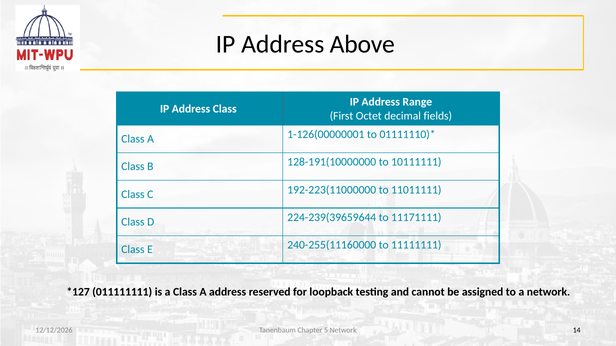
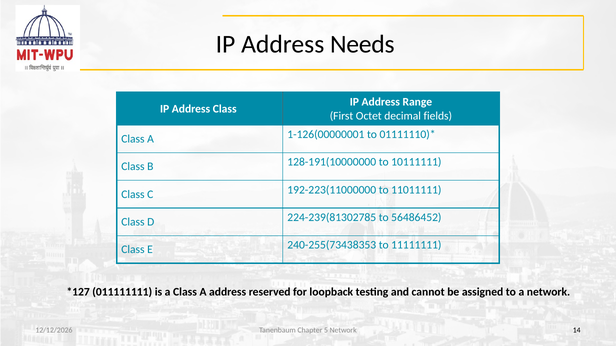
Above: Above -> Needs
224-239(39659644: 224-239(39659644 -> 224-239(81302785
11171111: 11171111 -> 56486452
240-255(11160000: 240-255(11160000 -> 240-255(73438353
